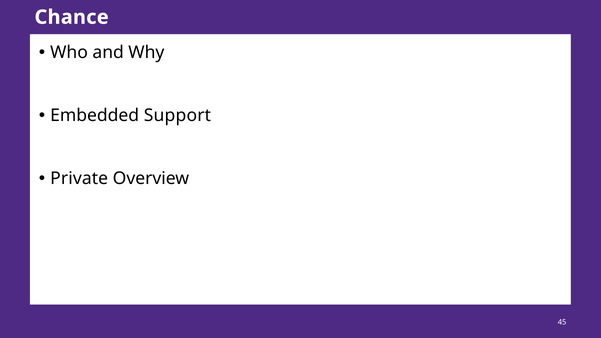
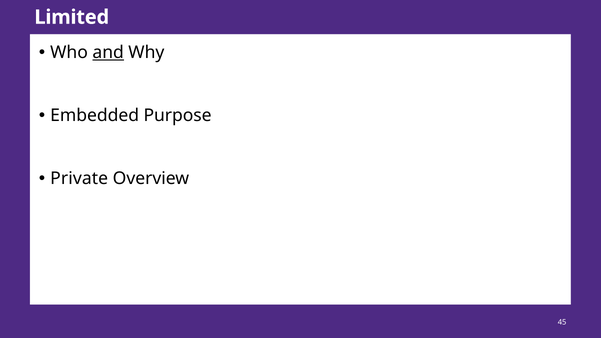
Chance: Chance -> Limited
and underline: none -> present
Support: Support -> Purpose
